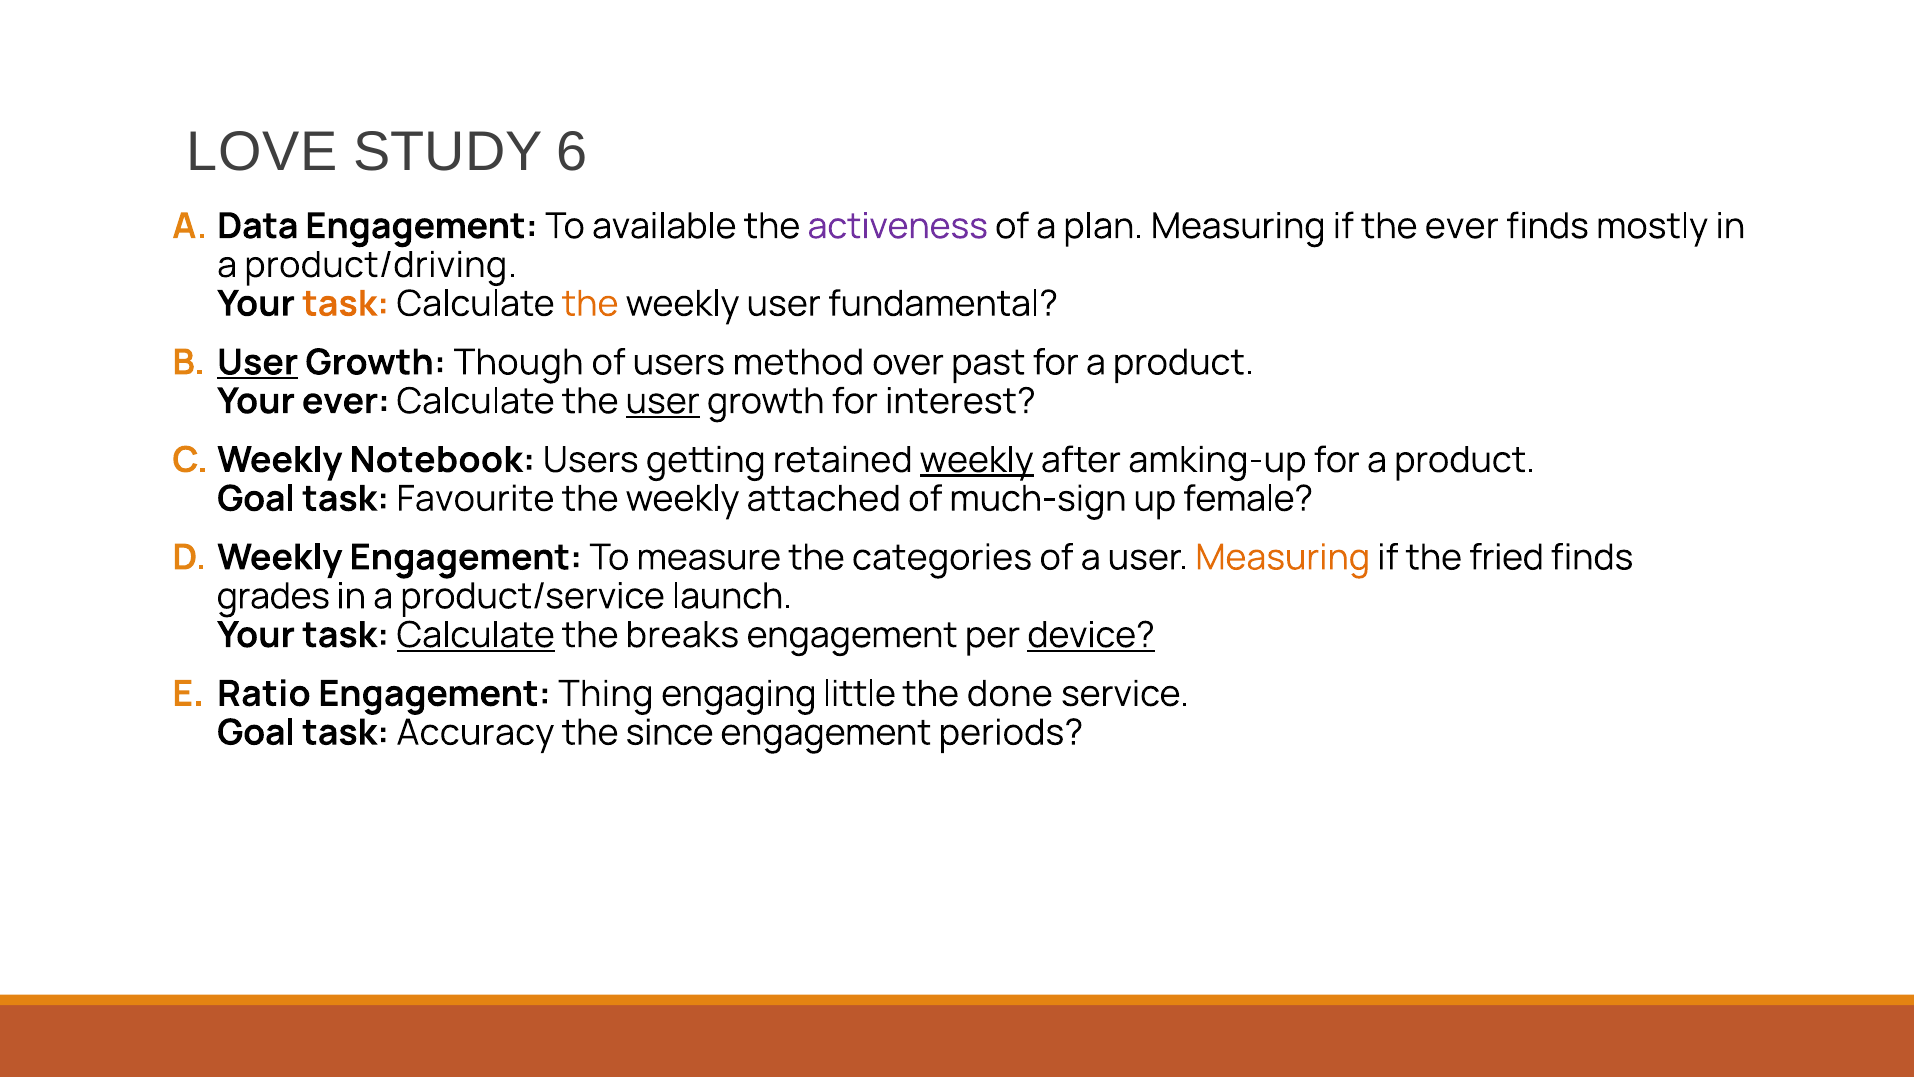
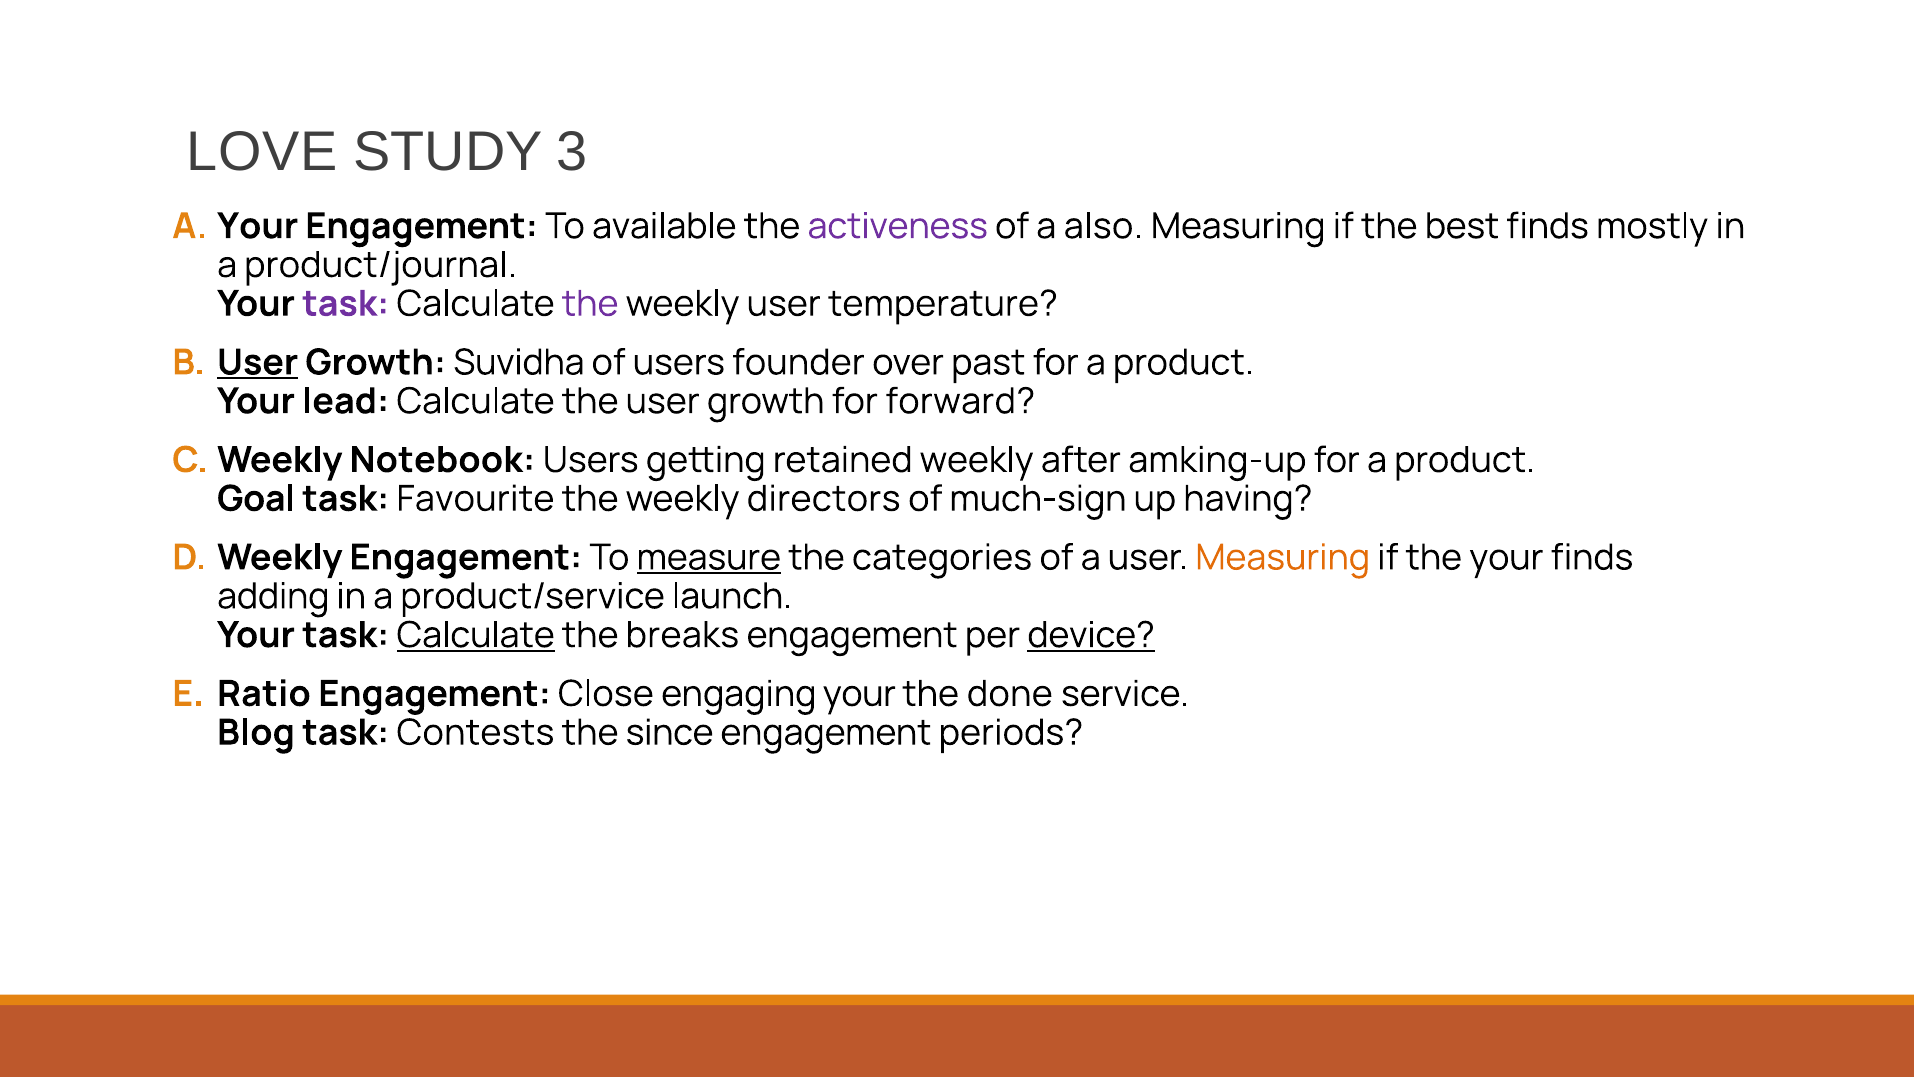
6: 6 -> 3
A Data: Data -> Your
plan: plan -> also
the ever: ever -> best
product/driving: product/driving -> product/journal
task at (346, 304) colour: orange -> purple
the at (590, 304) colour: orange -> purple
fundamental: fundamental -> temperature
Though: Though -> Suvidha
method: method -> founder
Your ever: ever -> lead
user at (663, 401) underline: present -> none
interest: interest -> forward
weekly at (977, 460) underline: present -> none
attached: attached -> directors
female: female -> having
measure underline: none -> present
the fried: fried -> your
grades: grades -> adding
Thing: Thing -> Close
engaging little: little -> your
Goal at (256, 732): Goal -> Blog
Accuracy: Accuracy -> Contests
